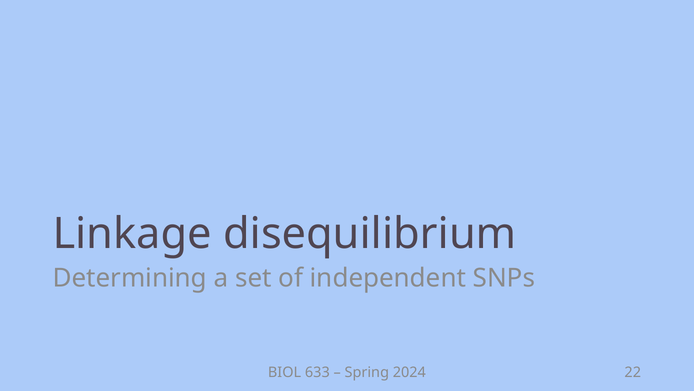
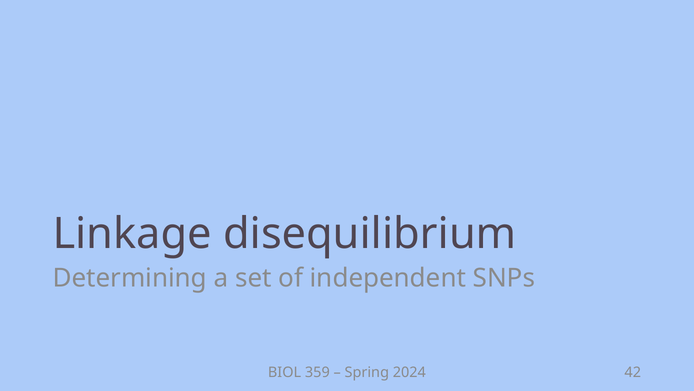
633: 633 -> 359
22: 22 -> 42
